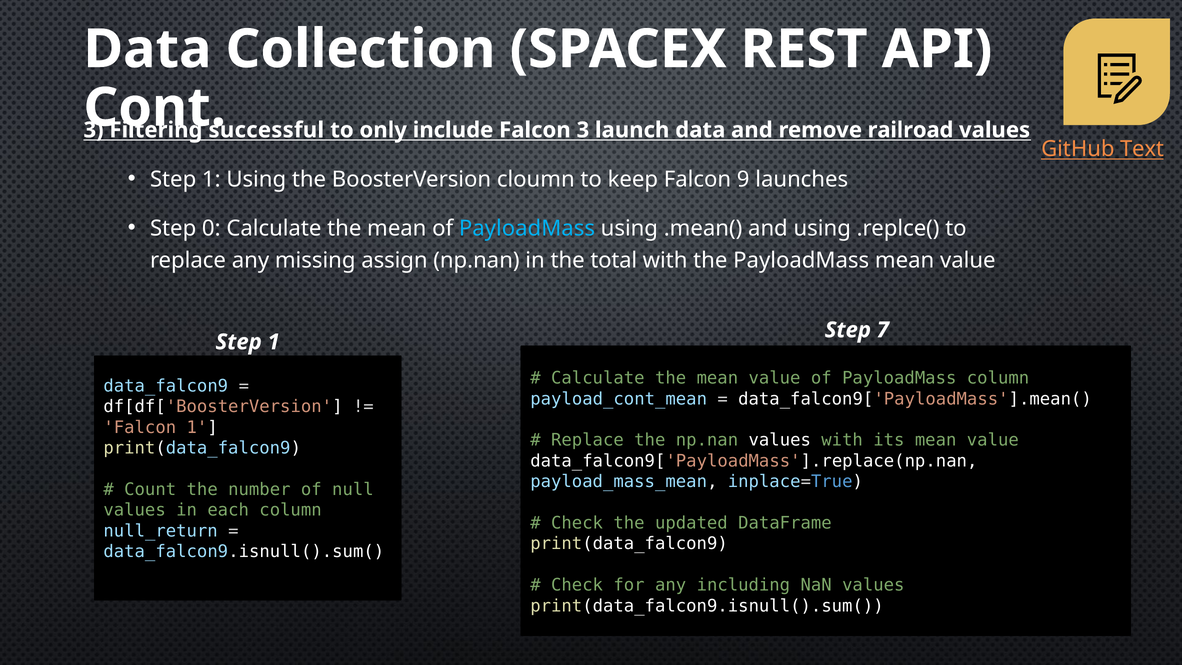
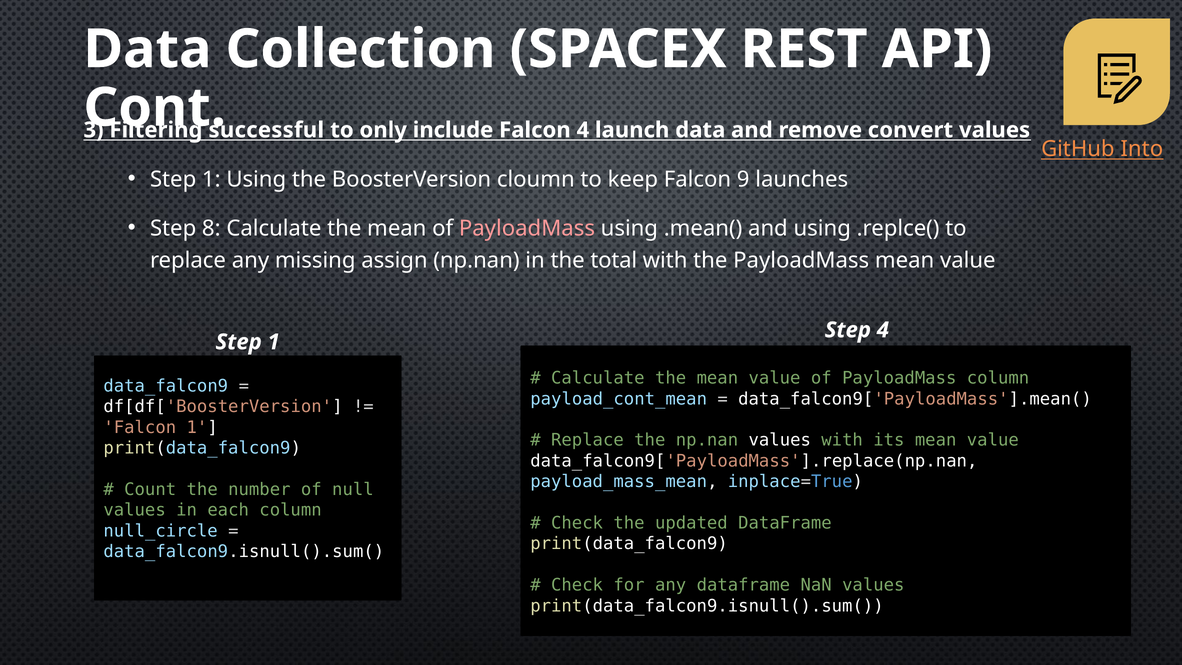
Falcon 3: 3 -> 4
railroad: railroad -> convert
Text: Text -> Into
0: 0 -> 8
PayloadMass at (527, 228) colour: light blue -> pink
Step 7: 7 -> 4
null_return: null_return -> null_circle
any including: including -> dataframe
